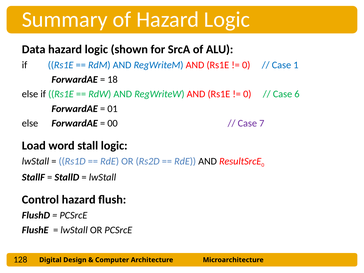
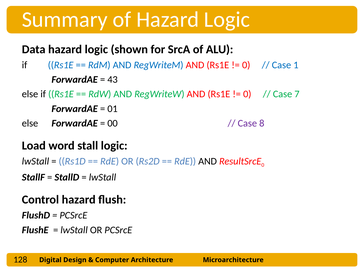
18: 18 -> 43
6: 6 -> 7
7: 7 -> 8
